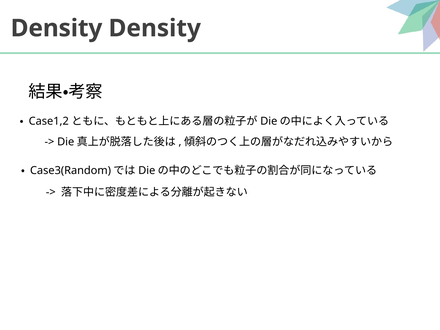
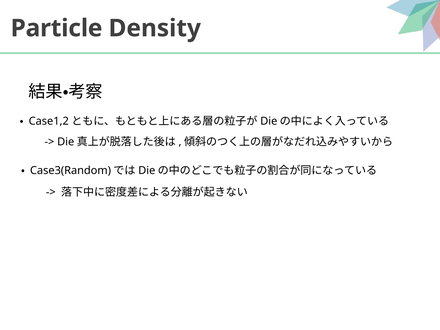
Density at (56, 28): Density -> Particle
